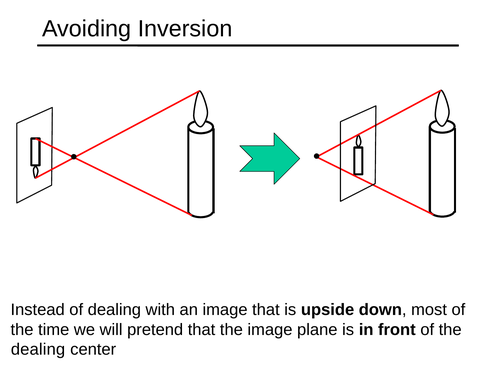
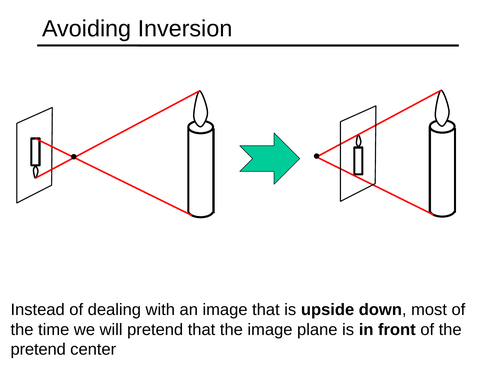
dealing at (38, 349): dealing -> pretend
